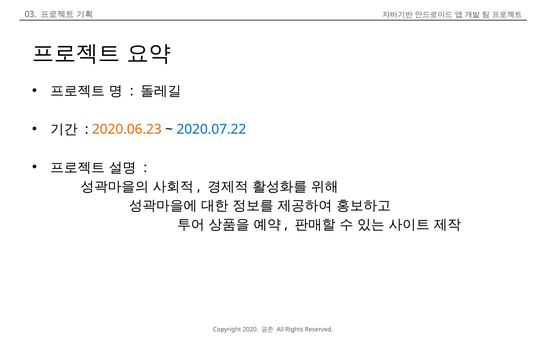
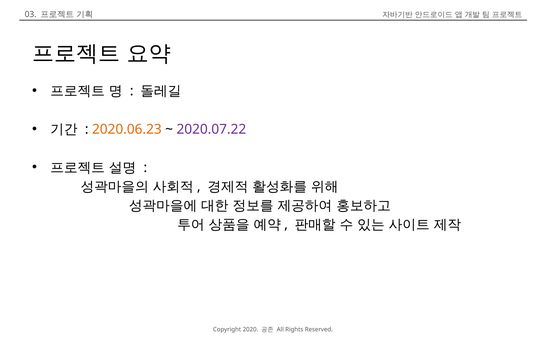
2020.07.22 colour: blue -> purple
